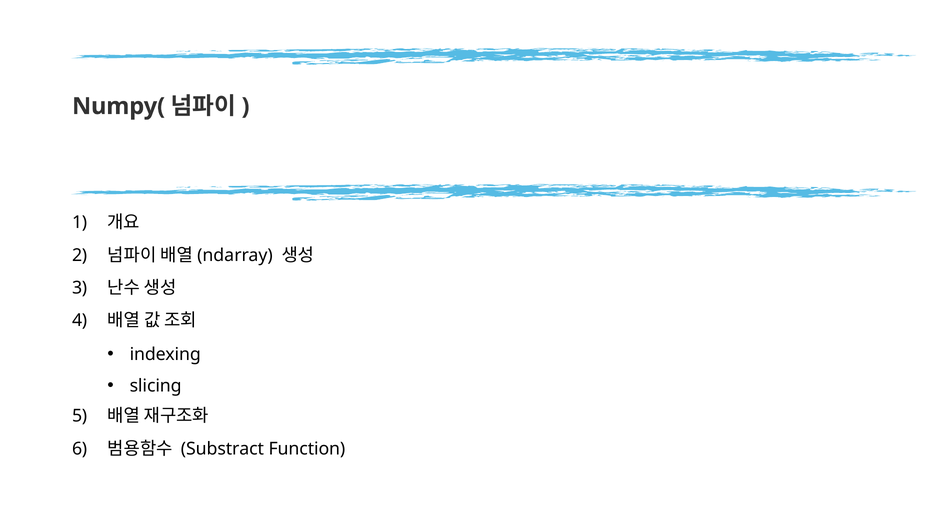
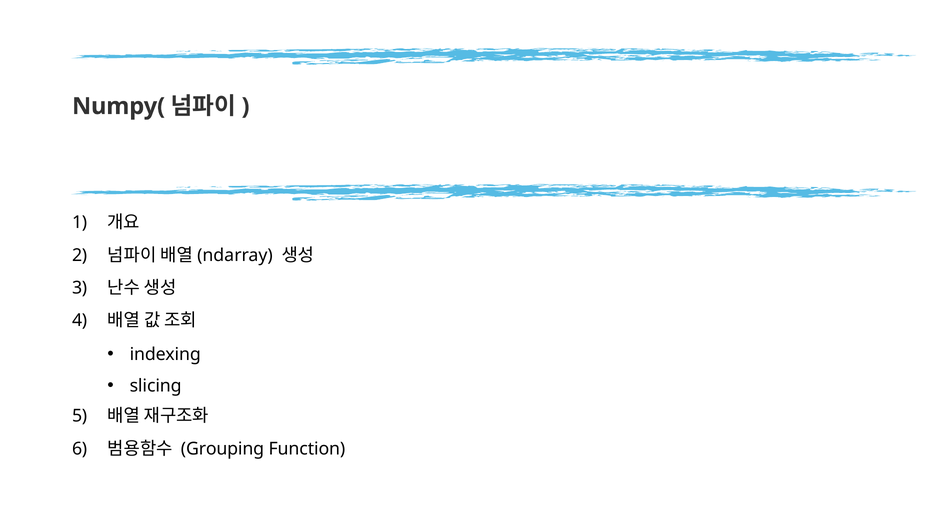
Substract: Substract -> Grouping
